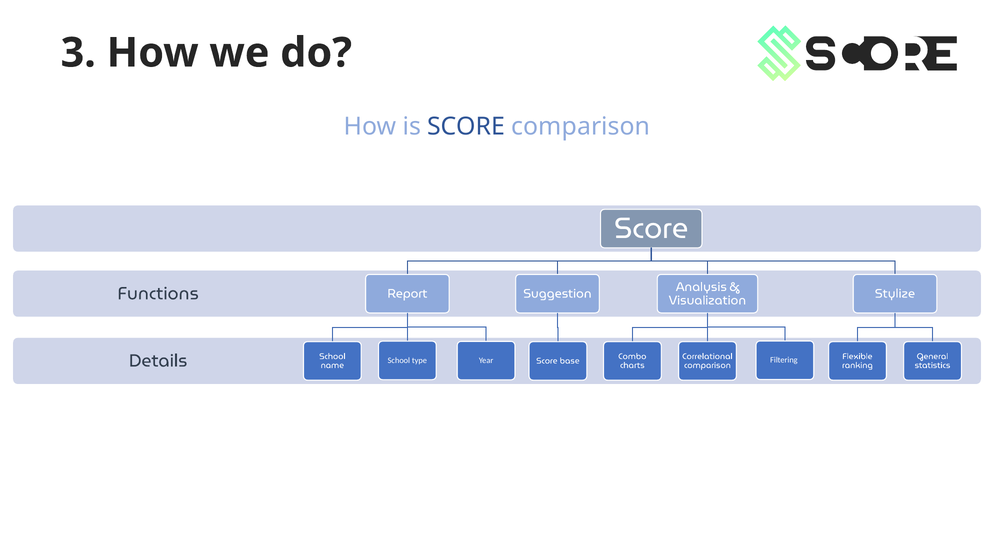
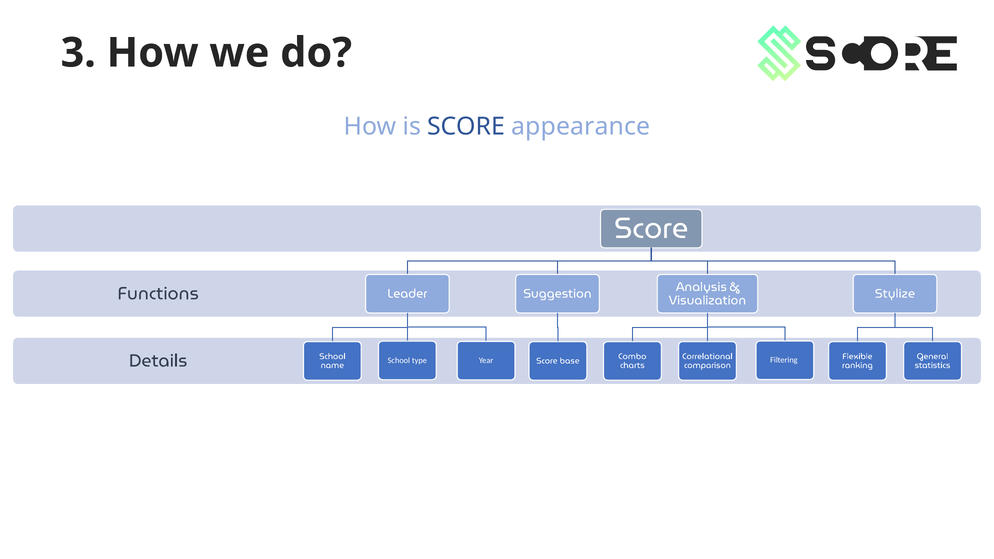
SCORE comparison: comparison -> appearance
Report: Report -> Leader
